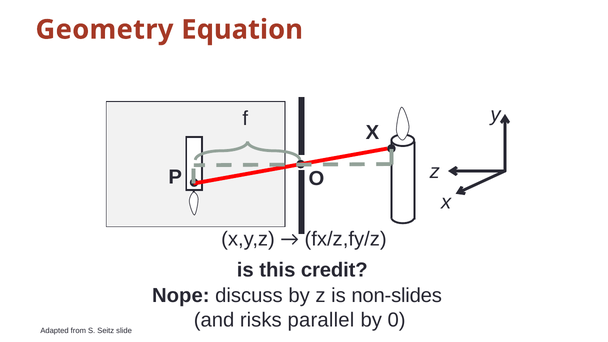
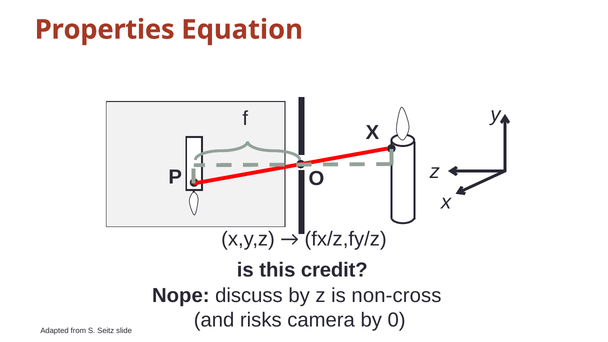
Geometry: Geometry -> Properties
non-slides: non-slides -> non-cross
parallel: parallel -> camera
